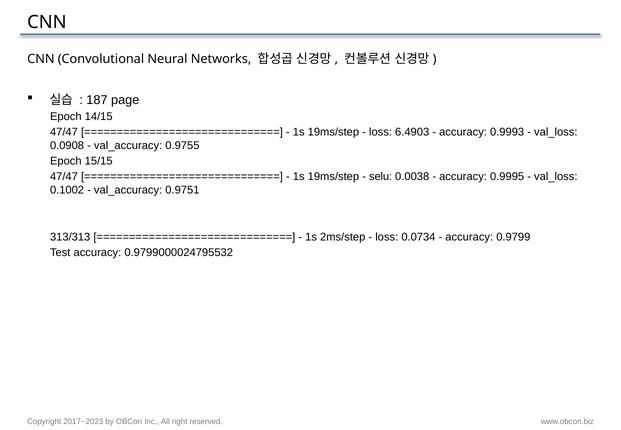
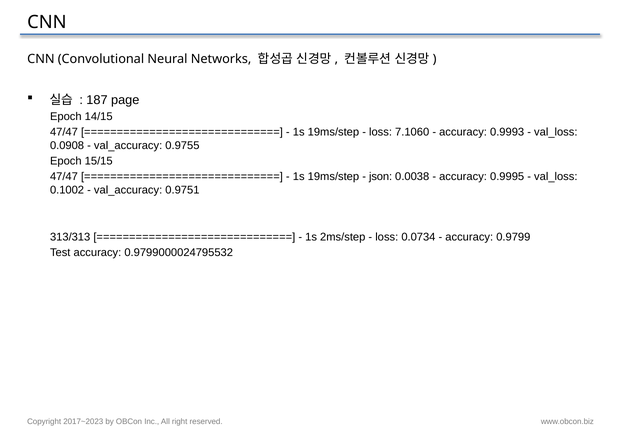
6.4903: 6.4903 -> 7.1060
selu: selu -> json
